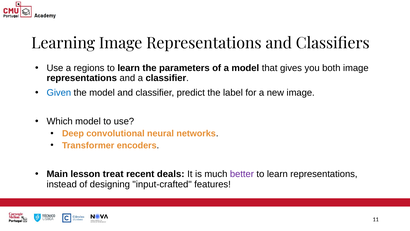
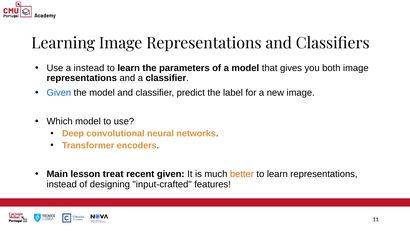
a regions: regions -> instead
recent deals: deals -> given
better colour: purple -> orange
